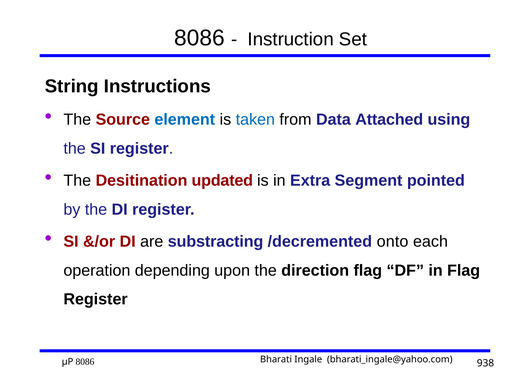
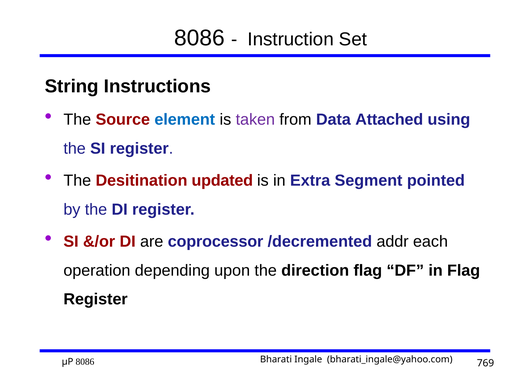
taken colour: blue -> purple
substracting: substracting -> coprocessor
onto: onto -> addr
938: 938 -> 769
